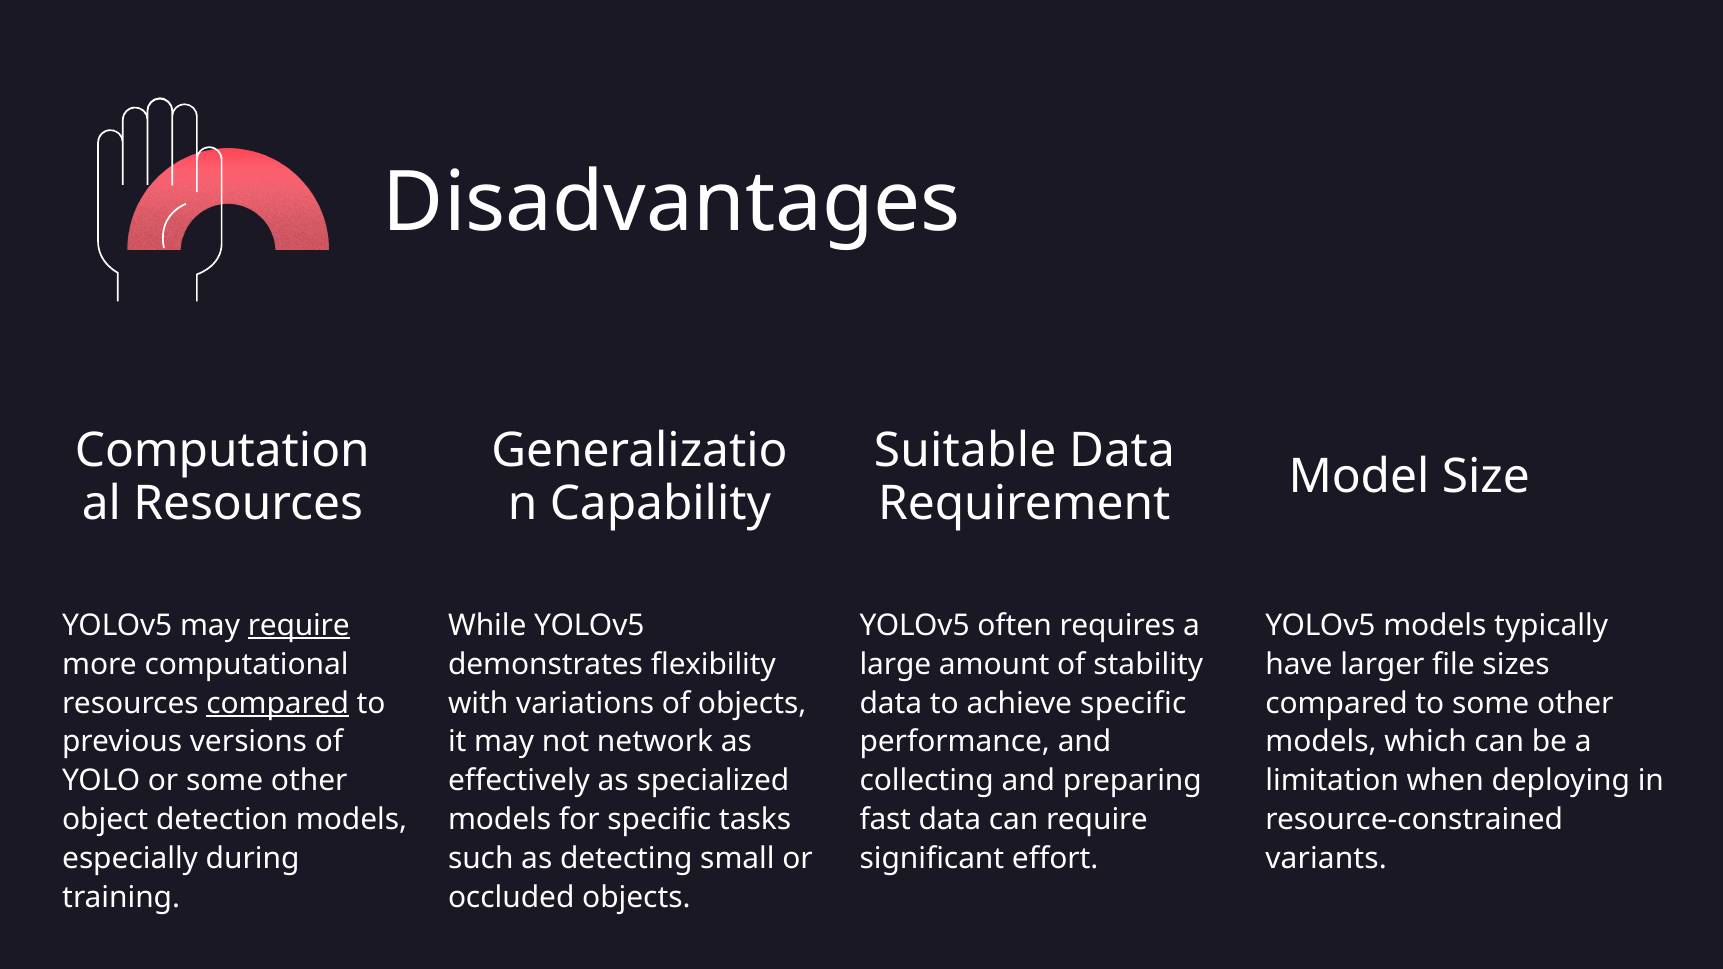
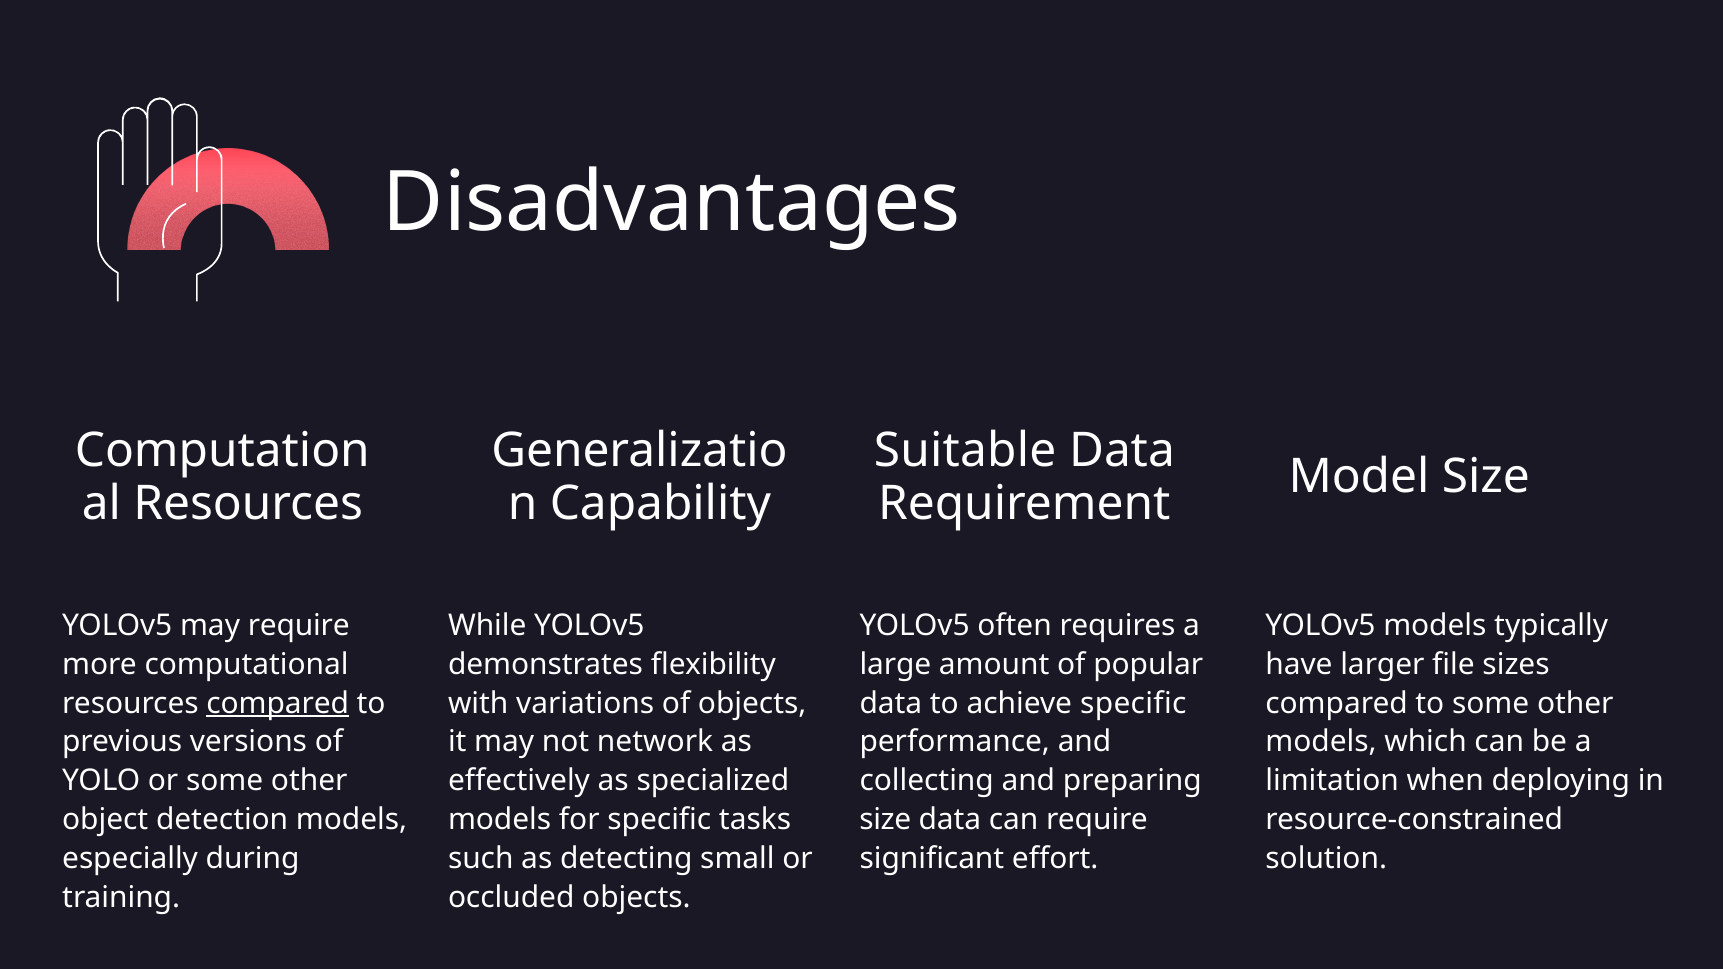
require at (299, 625) underline: present -> none
stability: stability -> popular
fast at (885, 820): fast -> size
variants: variants -> solution
